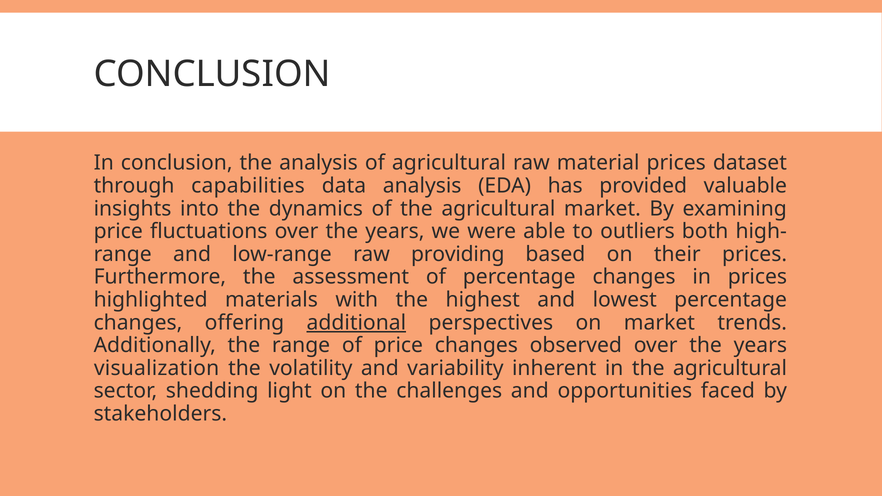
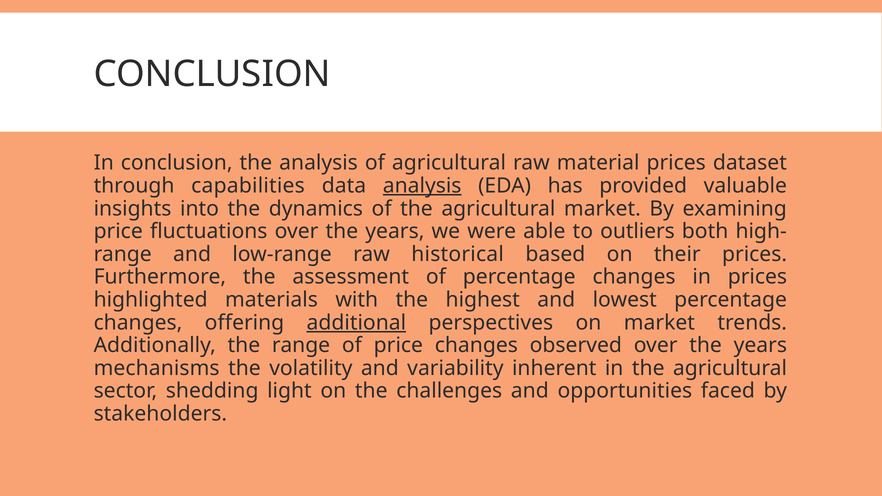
analysis at (422, 186) underline: none -> present
providing: providing -> historical
visualization: visualization -> mechanisms
